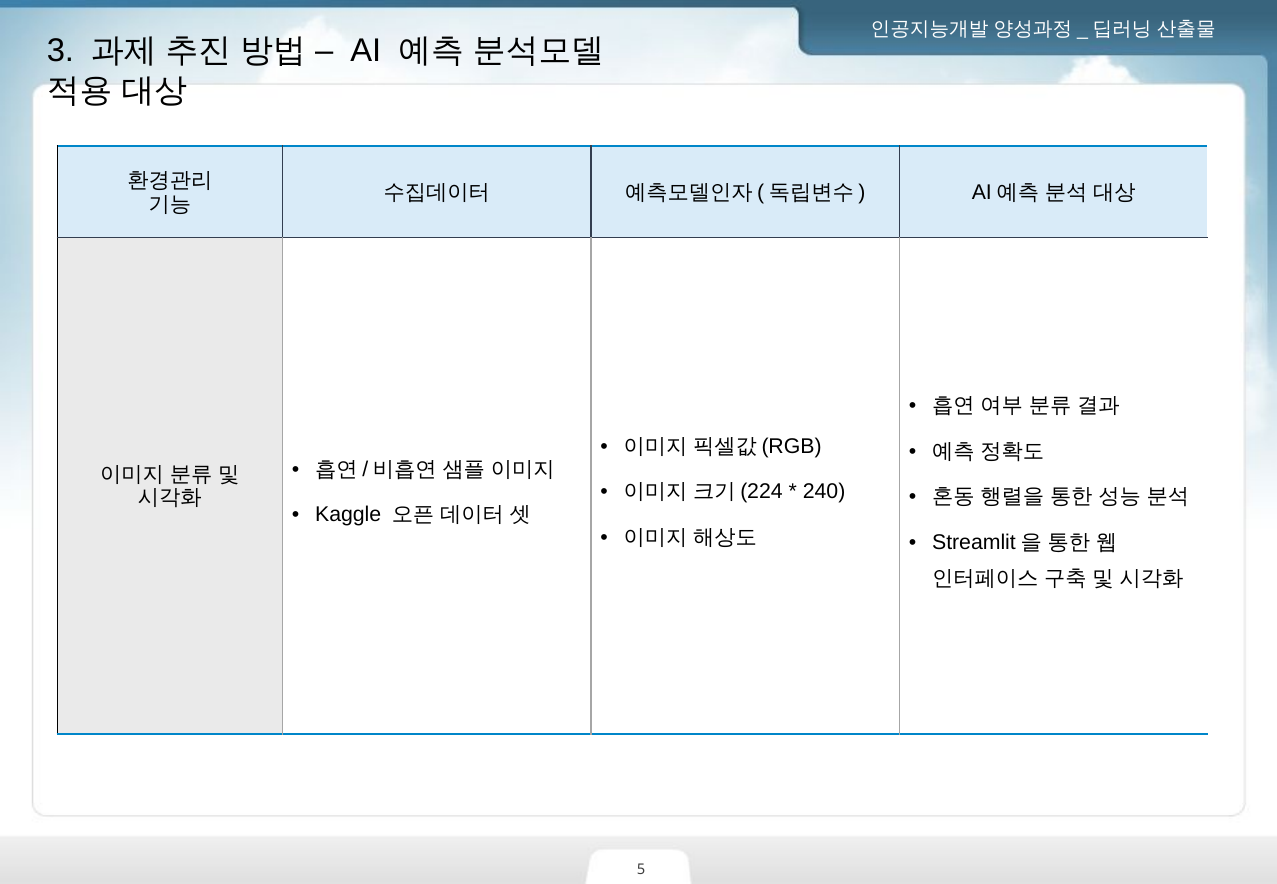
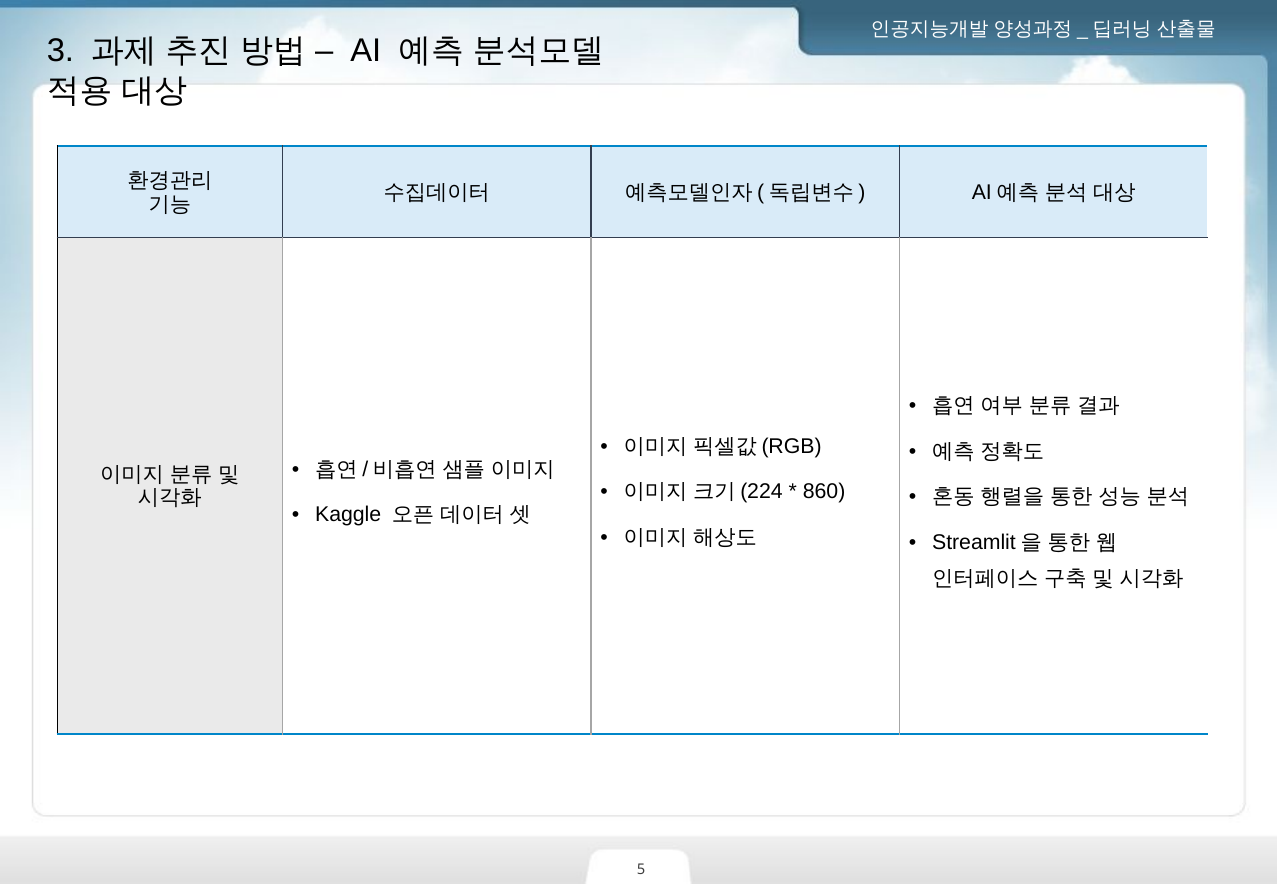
240: 240 -> 860
